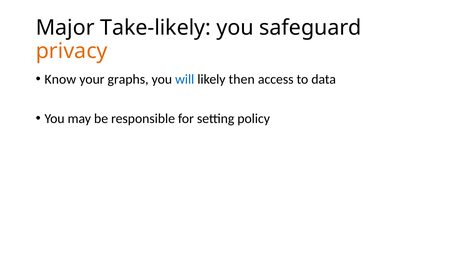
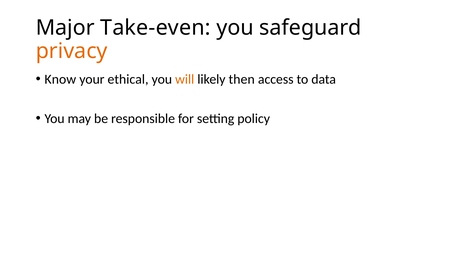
Take-likely: Take-likely -> Take-even
graphs: graphs -> ethical
will colour: blue -> orange
